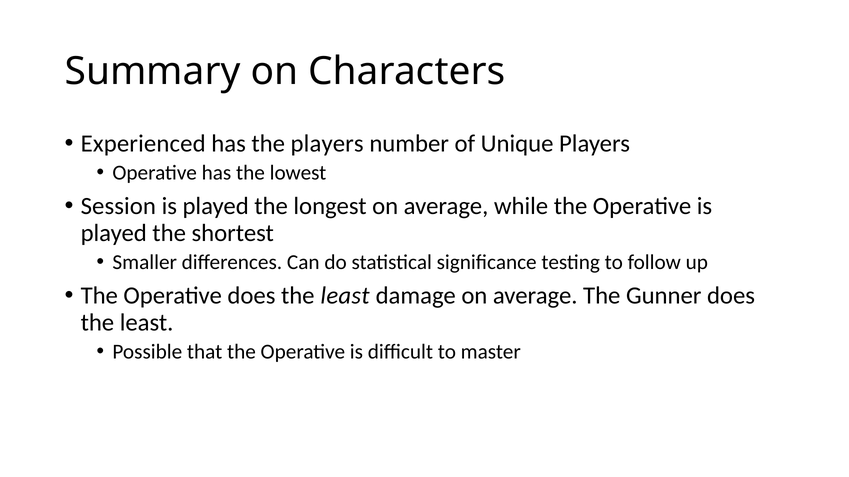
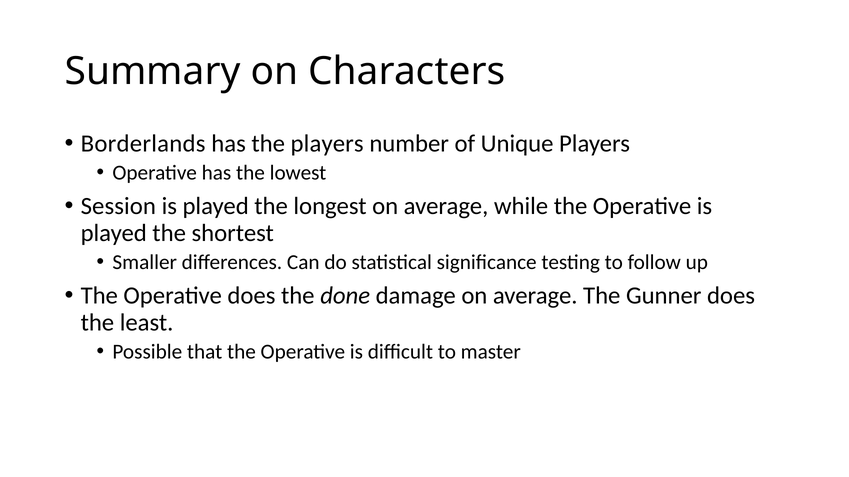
Experienced: Experienced -> Borderlands
Operative does the least: least -> done
